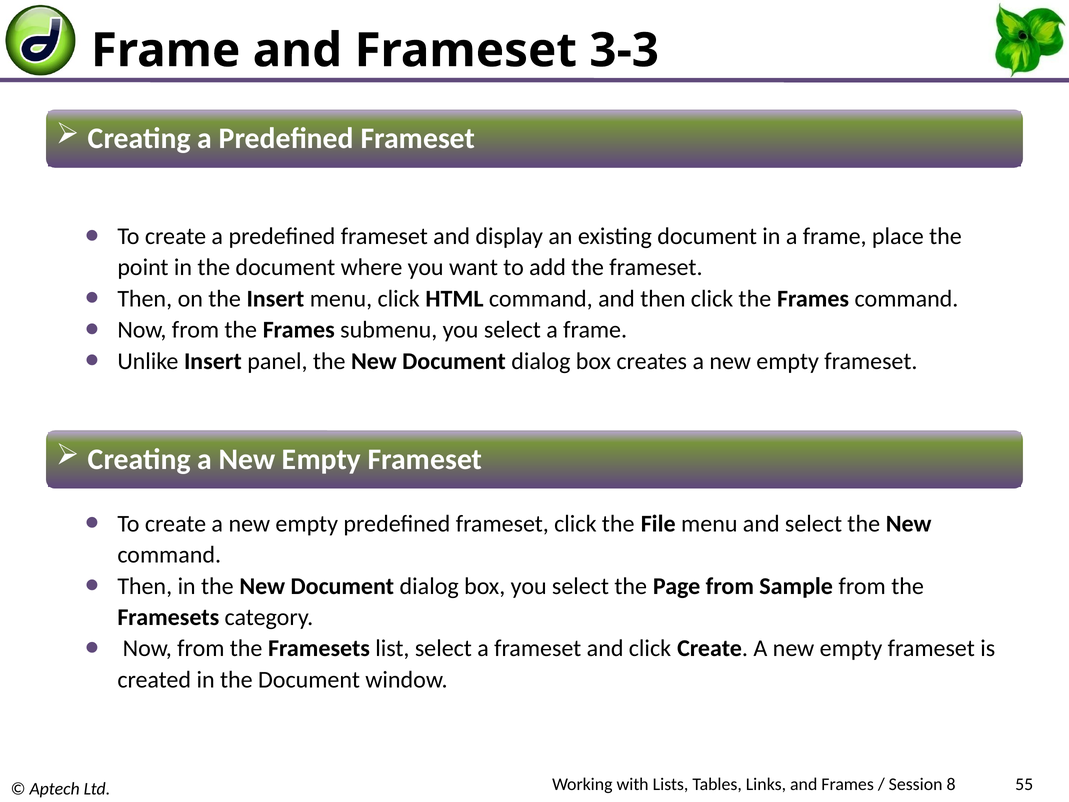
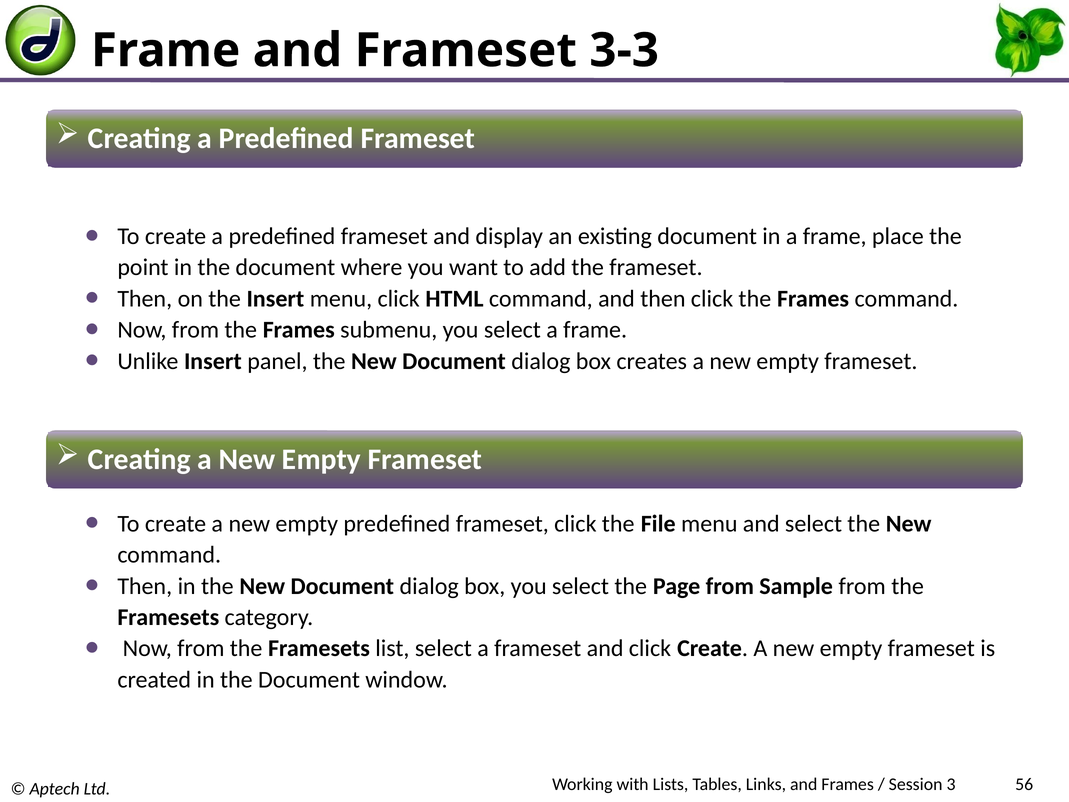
8: 8 -> 3
55: 55 -> 56
